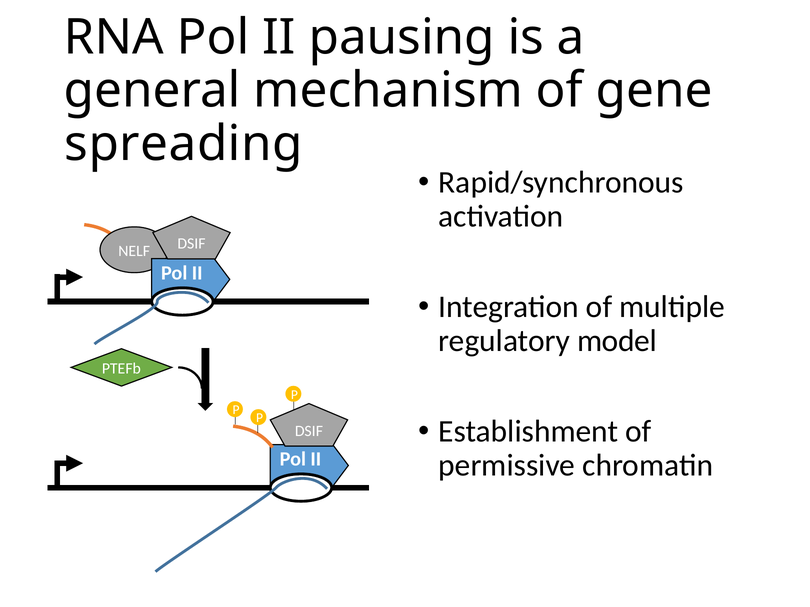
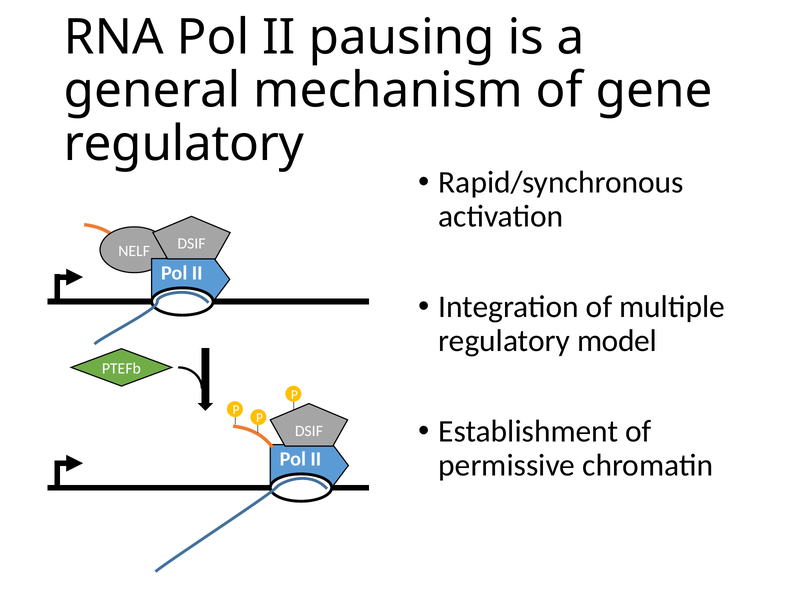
spreading at (184, 144): spreading -> regulatory
